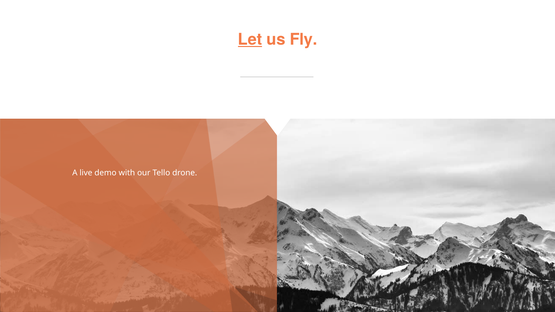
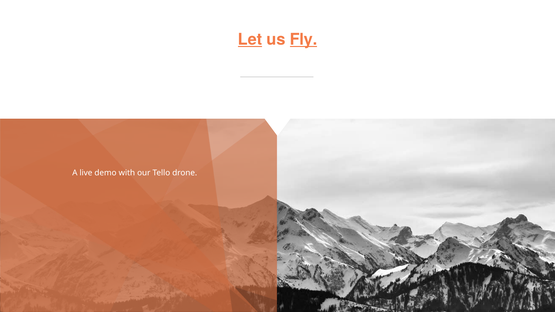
Fly underline: none -> present
